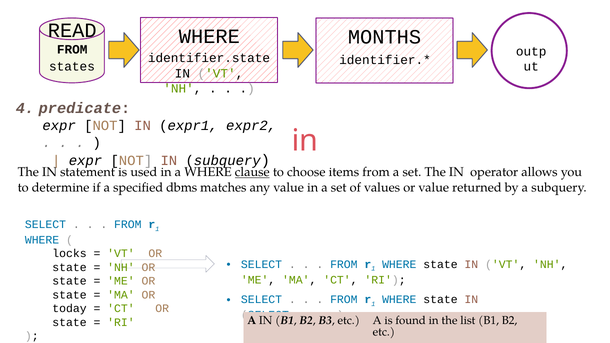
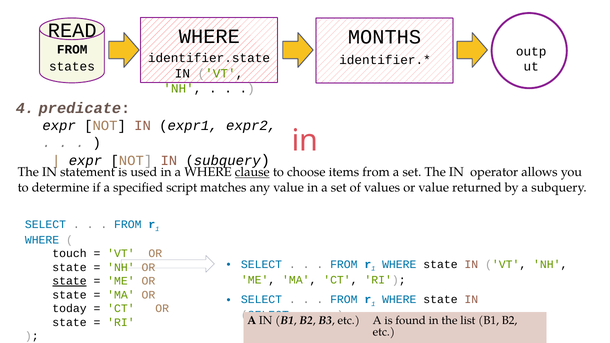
dbms: dbms -> script
locks: locks -> touch
state at (69, 281) underline: none -> present
